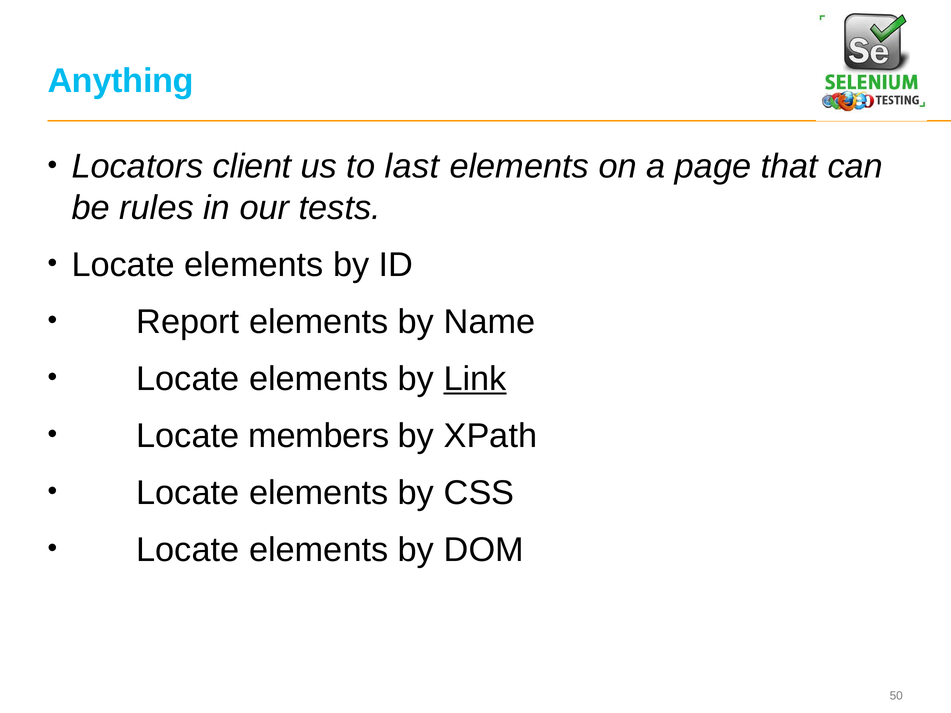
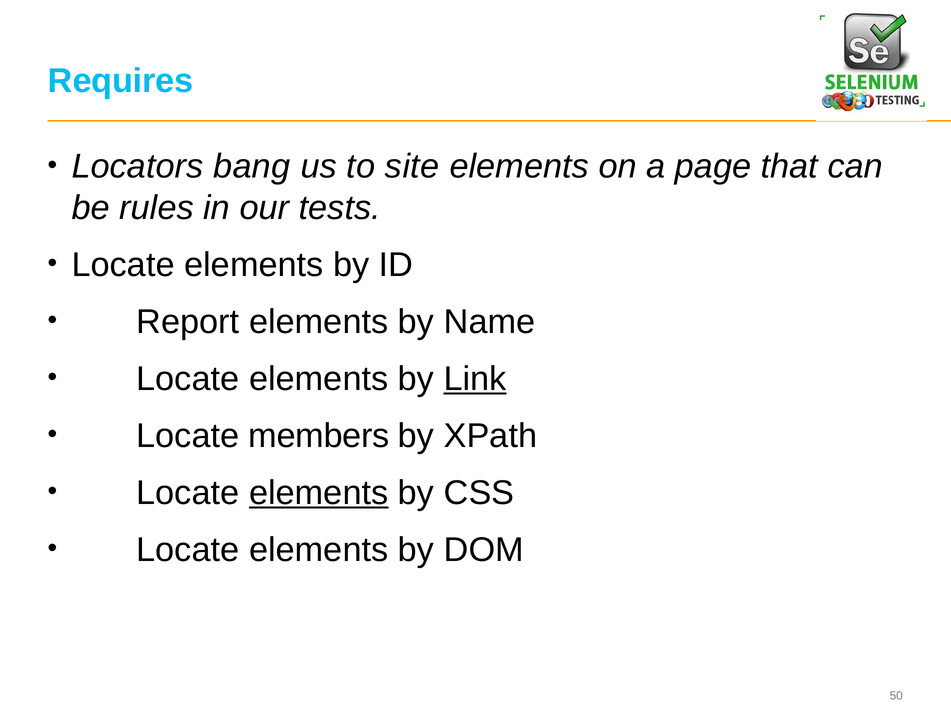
Anything: Anything -> Requires
client: client -> bang
last: last -> site
elements at (319, 493) underline: none -> present
